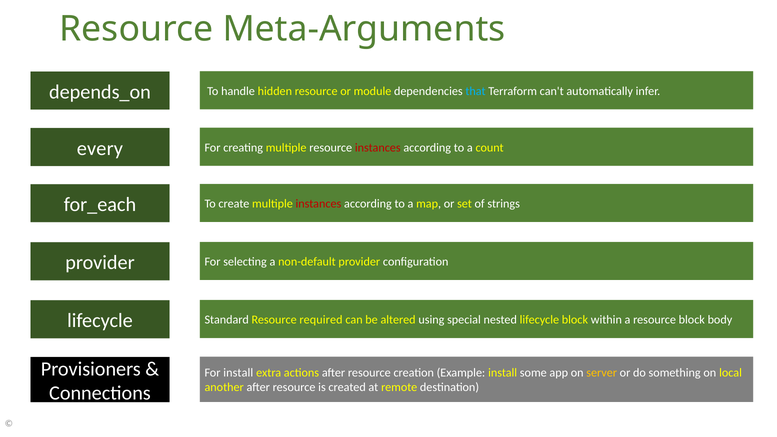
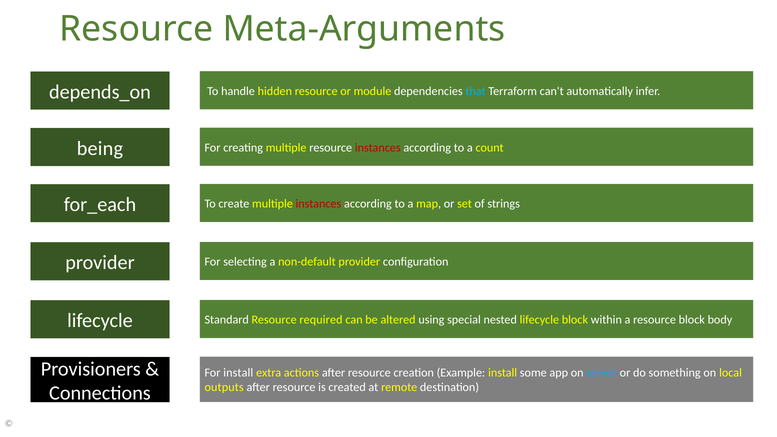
every: every -> being
server colour: yellow -> light blue
another: another -> outputs
